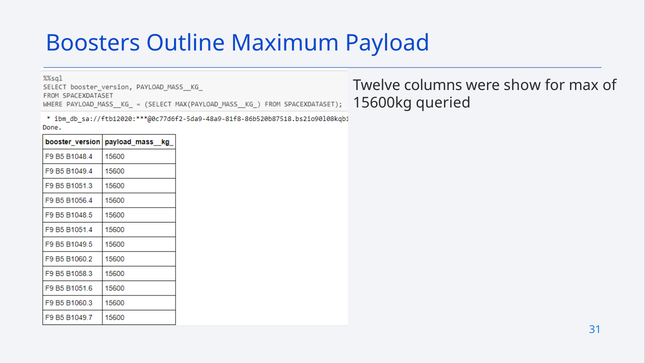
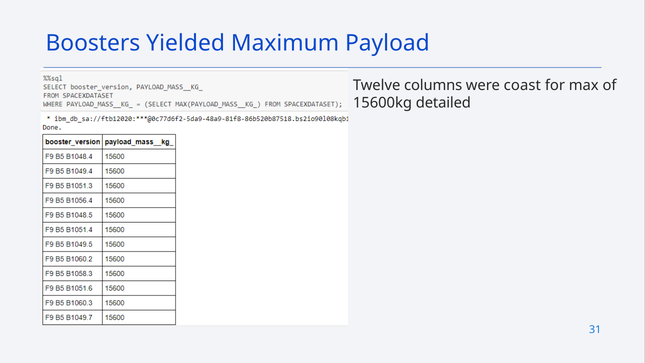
Outline: Outline -> Yielded
show: show -> coast
queried: queried -> detailed
